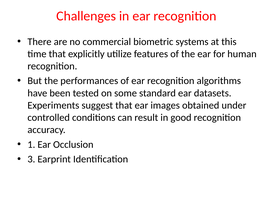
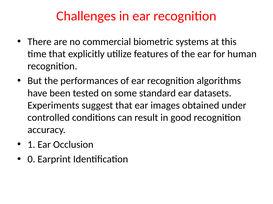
3: 3 -> 0
